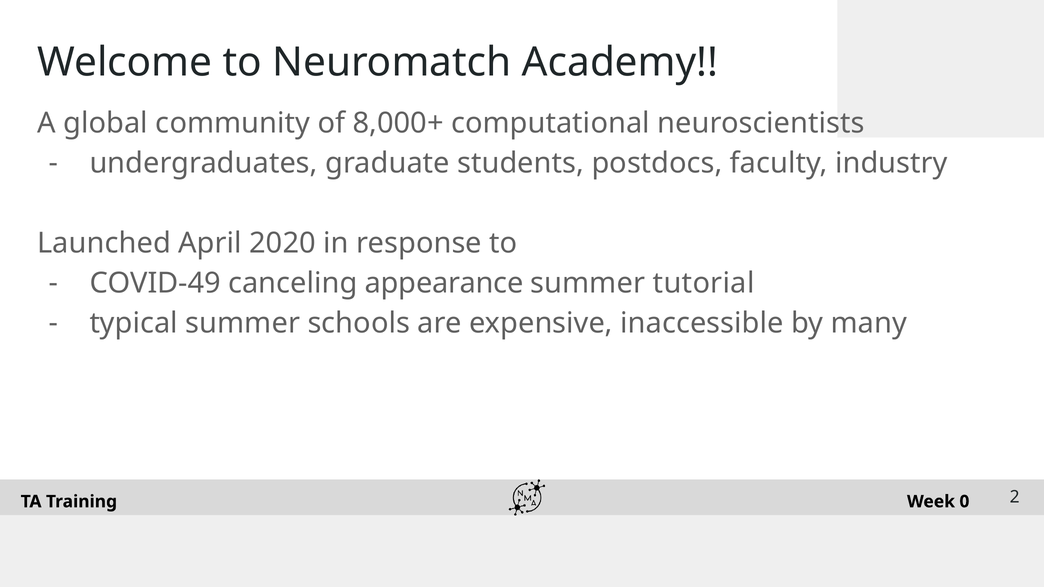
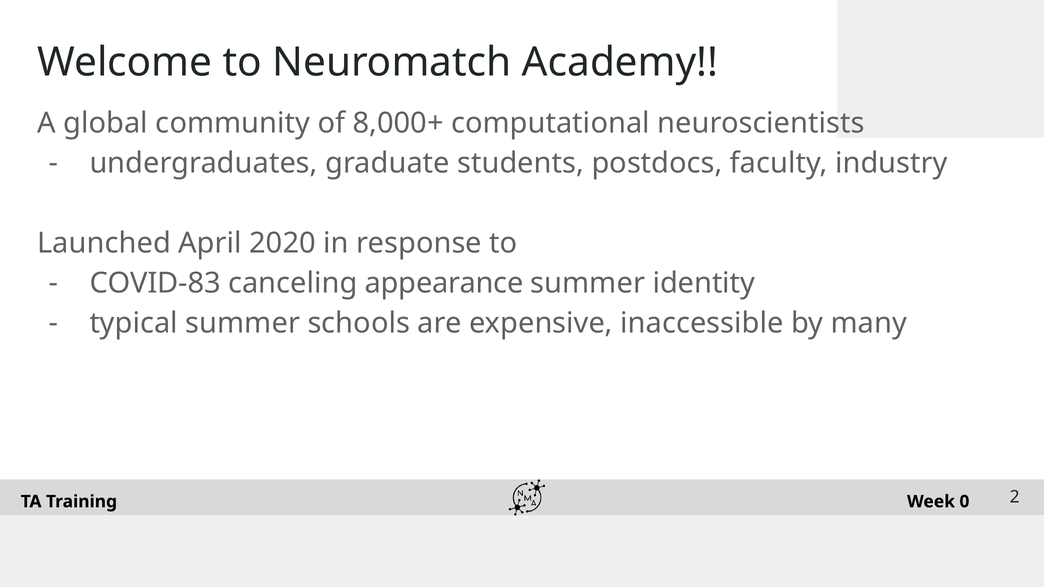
COVID-49: COVID-49 -> COVID-83
tutorial: tutorial -> identity
